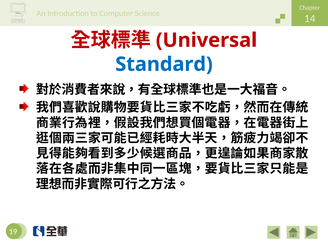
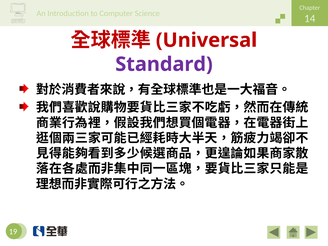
Standard colour: blue -> purple
